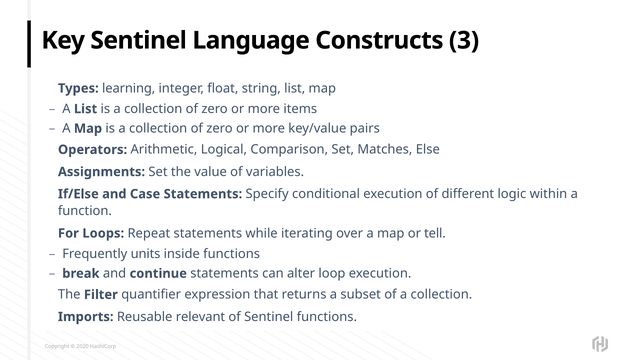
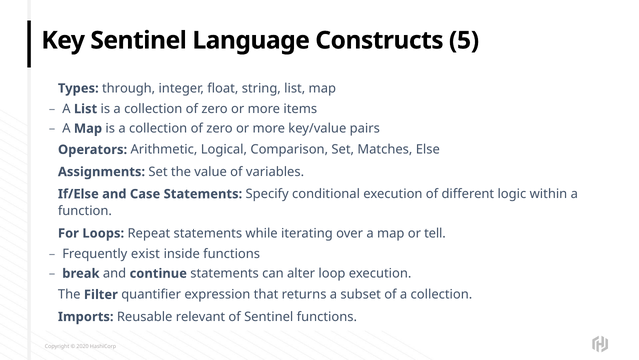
3: 3 -> 5
learning: learning -> through
units: units -> exist
